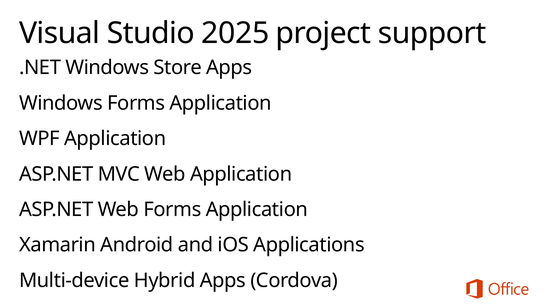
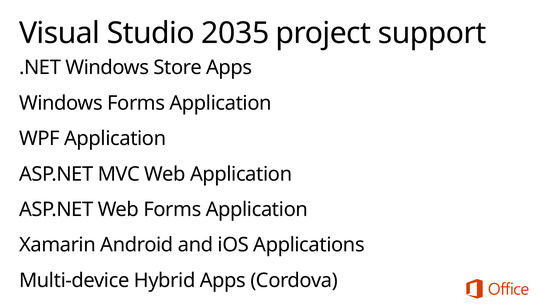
2025: 2025 -> 2035
